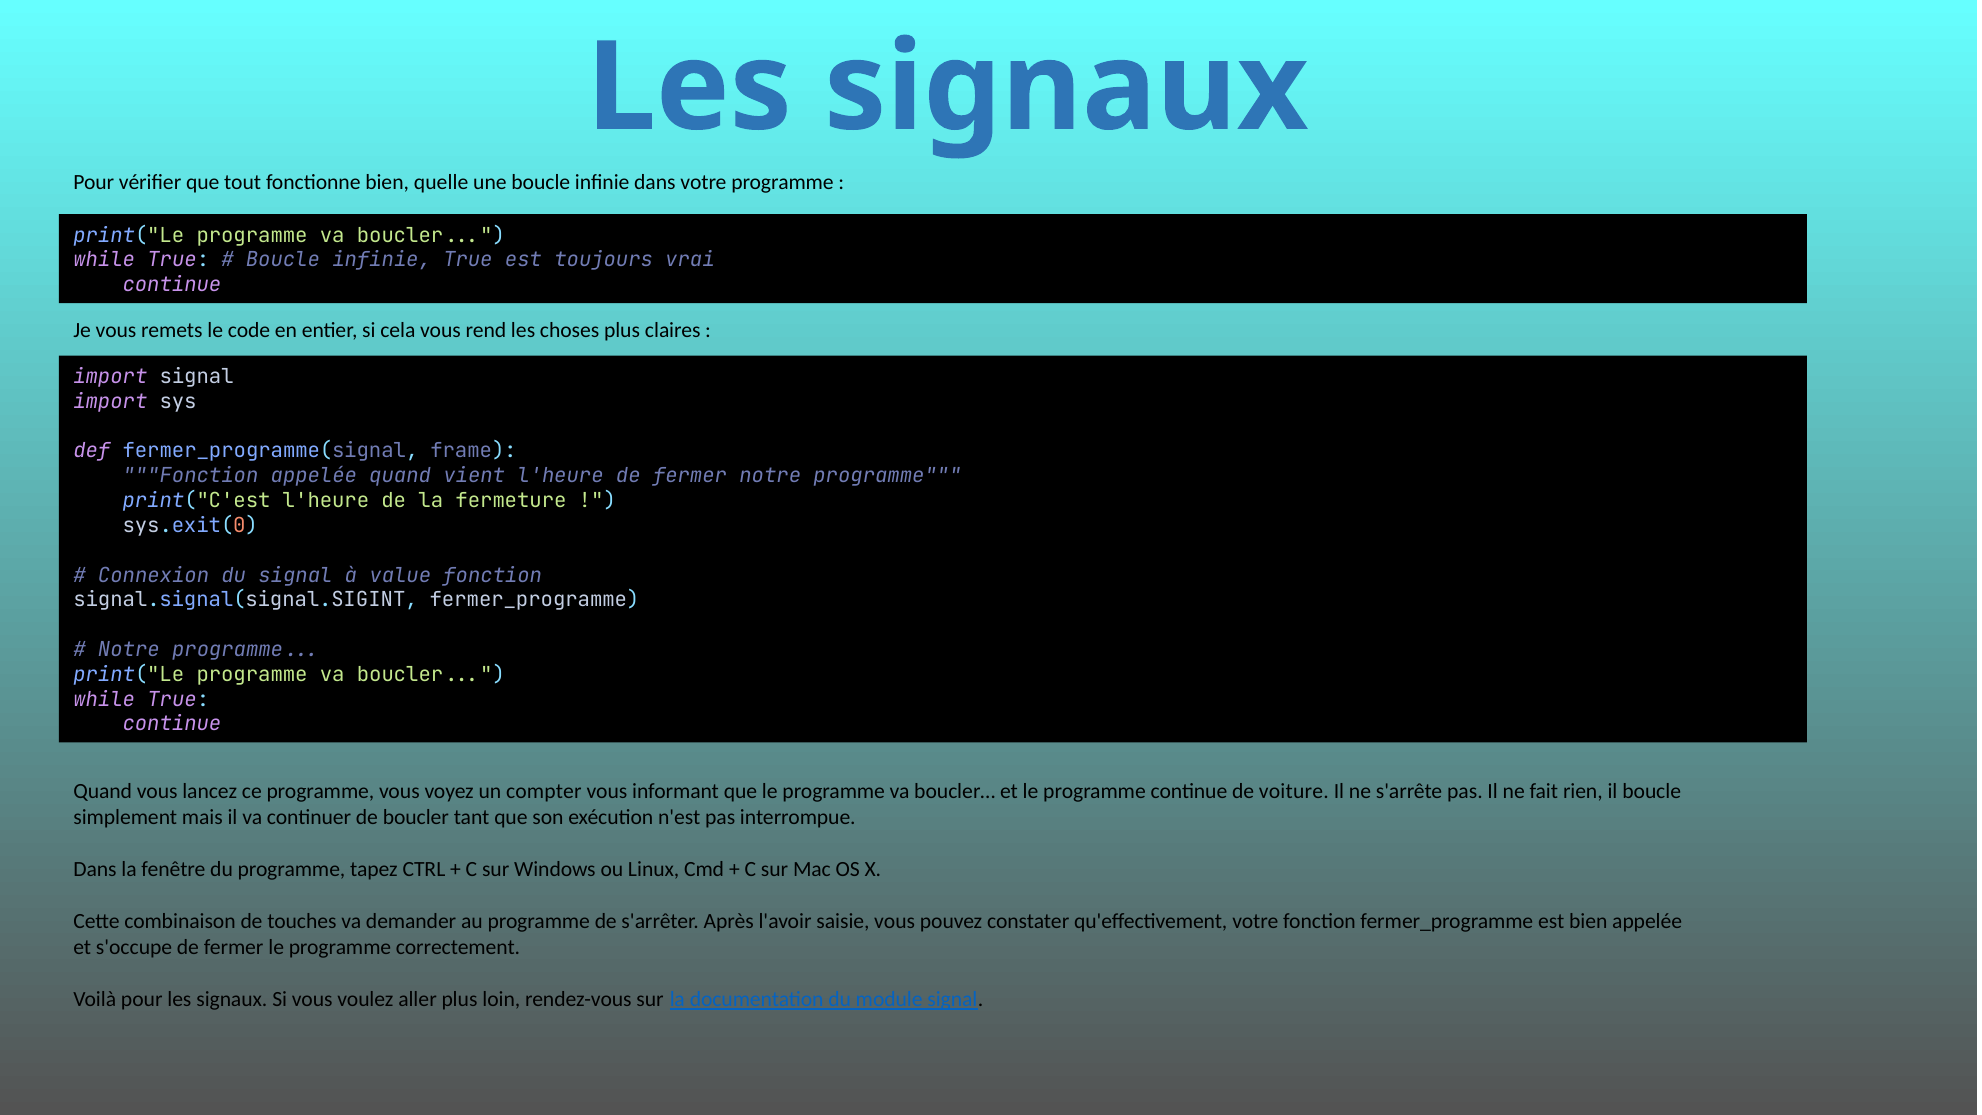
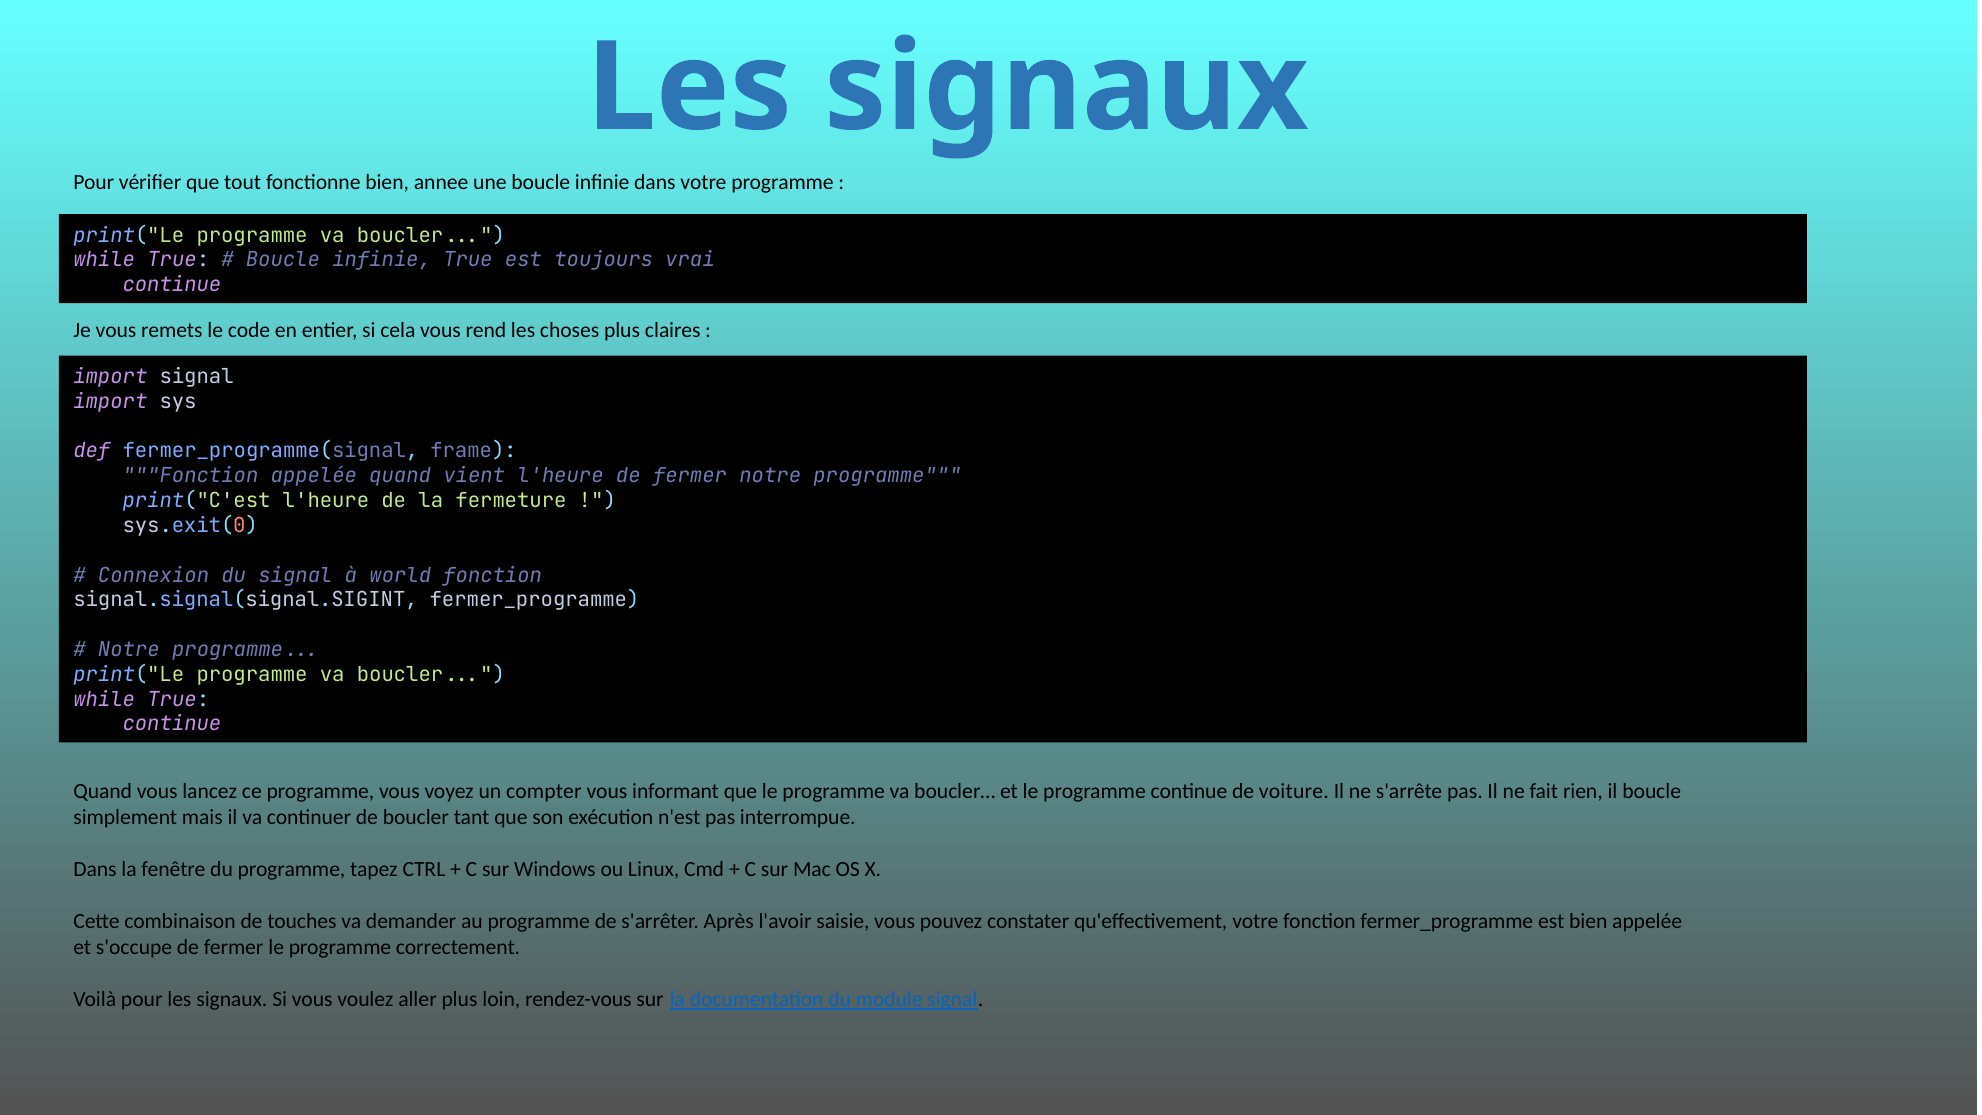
quelle: quelle -> annee
value: value -> world
